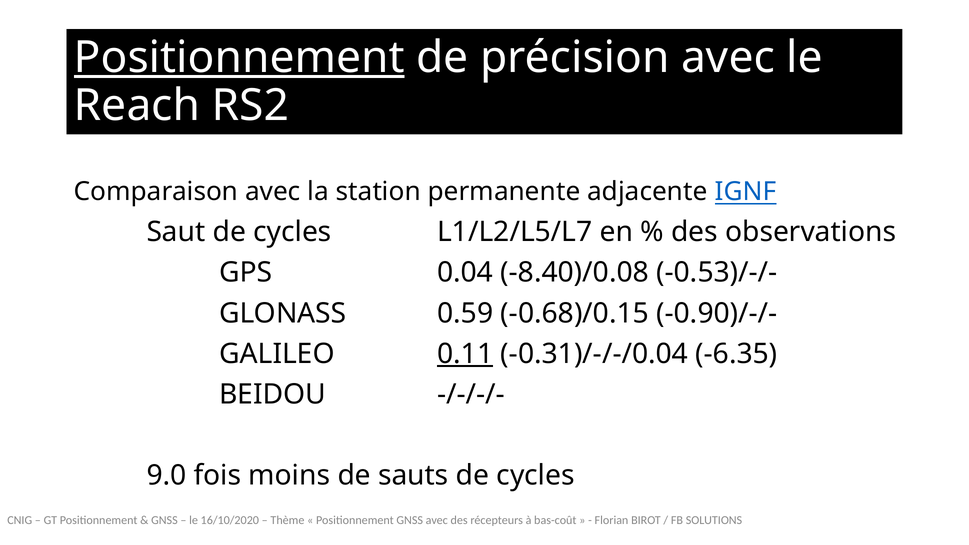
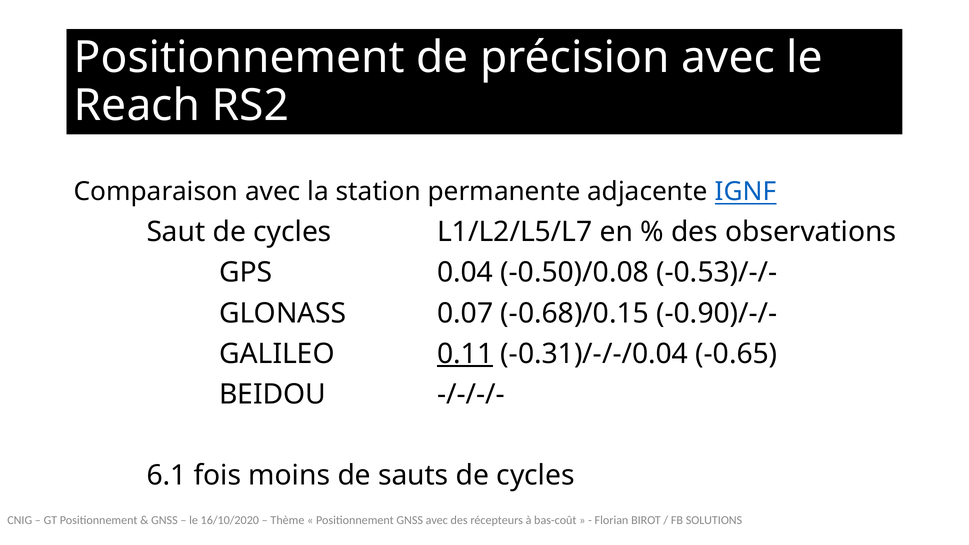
Positionnement at (239, 57) underline: present -> none
-8.40)/0.08: -8.40)/0.08 -> -0.50)/0.08
0.59: 0.59 -> 0.07
-6.35: -6.35 -> -0.65
9.0: 9.0 -> 6.1
